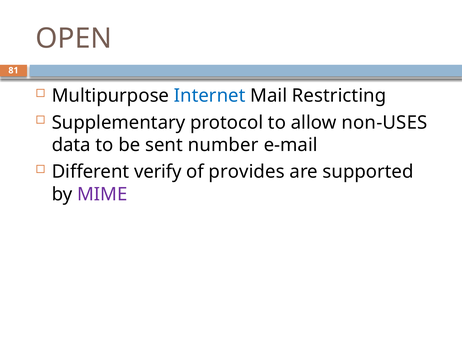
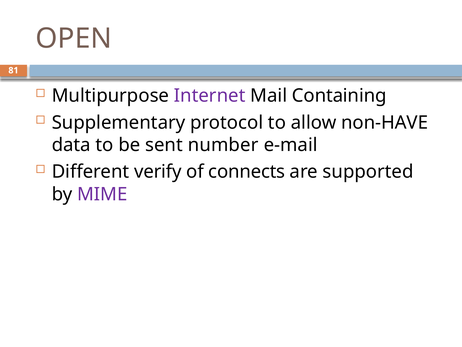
Internet colour: blue -> purple
Restricting: Restricting -> Containing
non-USES: non-USES -> non-HAVE
provides: provides -> connects
